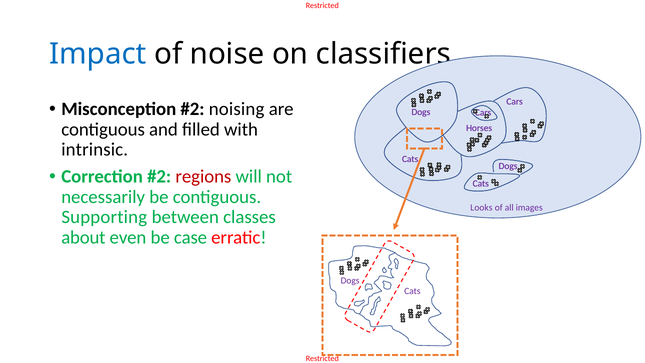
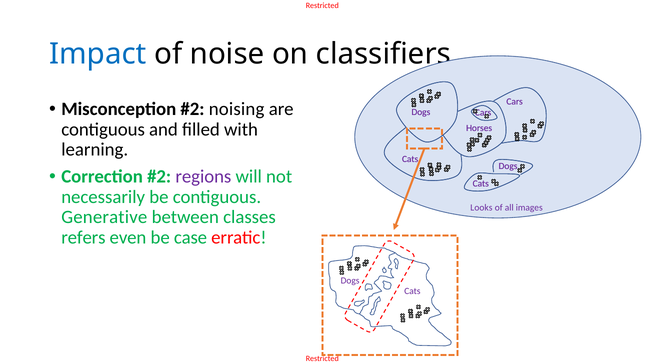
intrinsic: intrinsic -> learning
regions colour: red -> purple
Supporting: Supporting -> Generative
about: about -> refers
